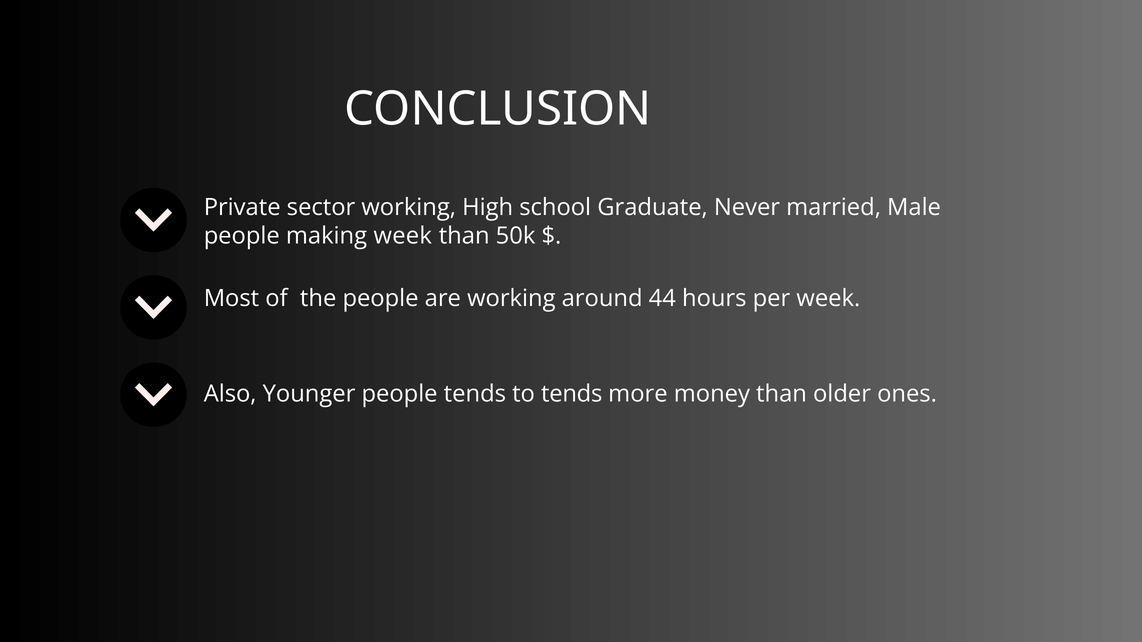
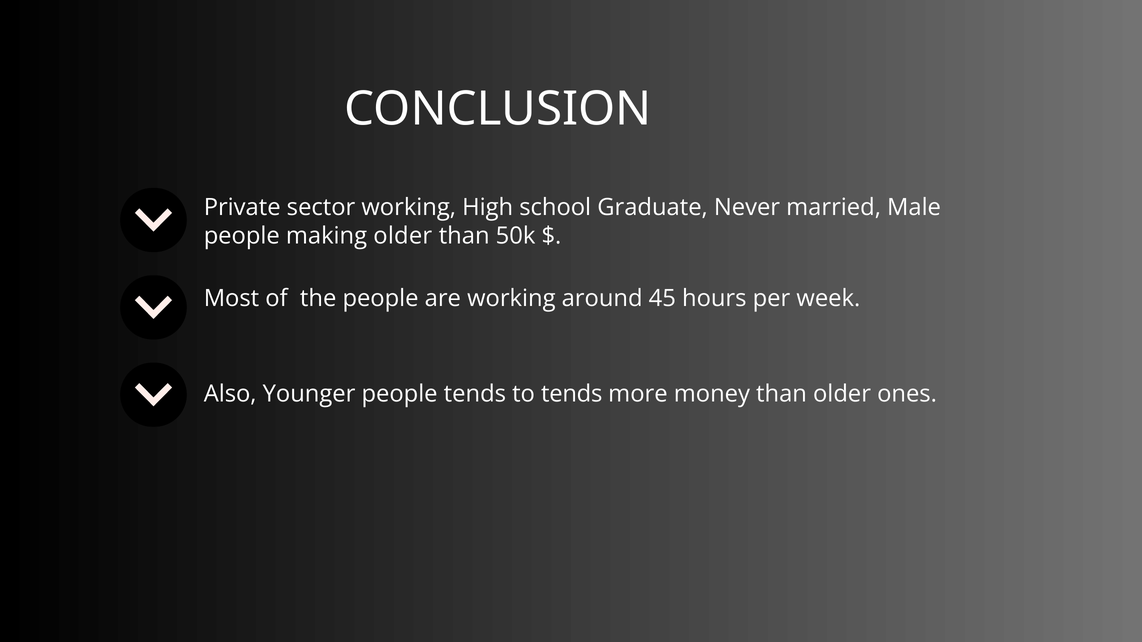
making week: week -> older
44: 44 -> 45
